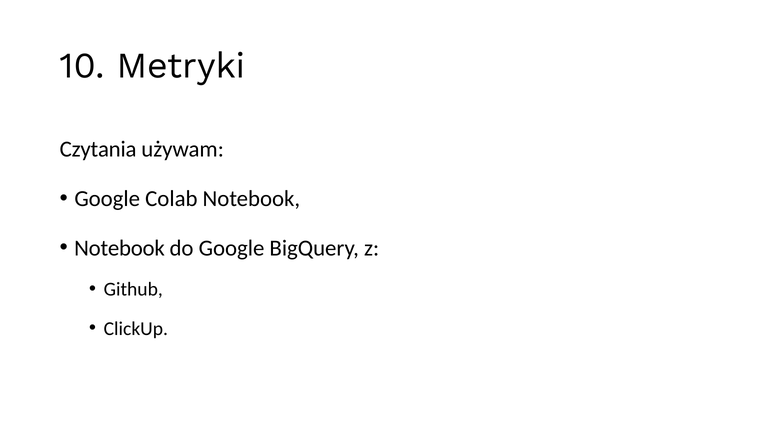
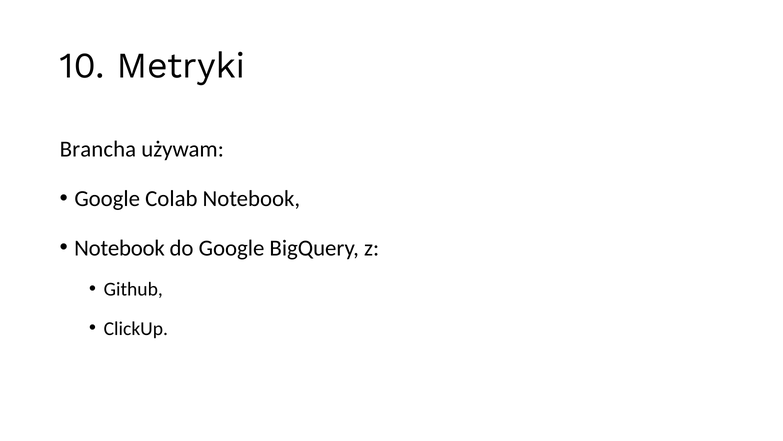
Czytania: Czytania -> Brancha
